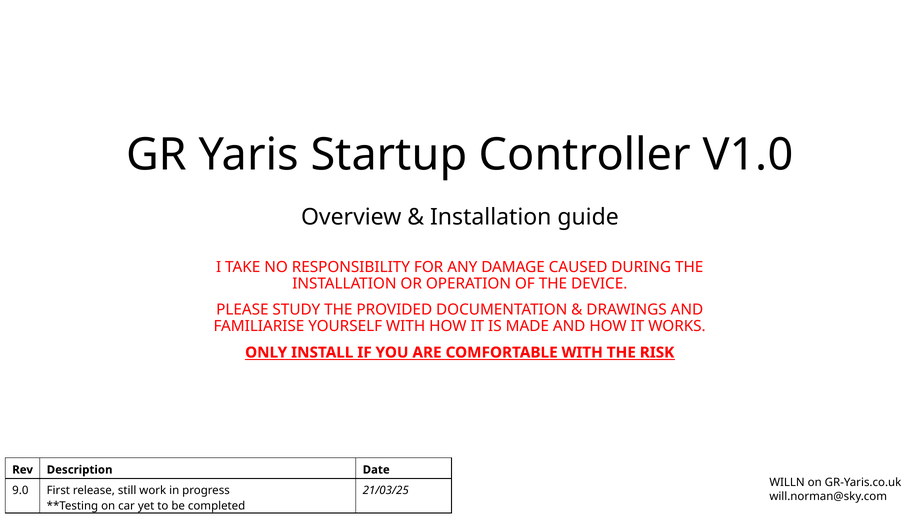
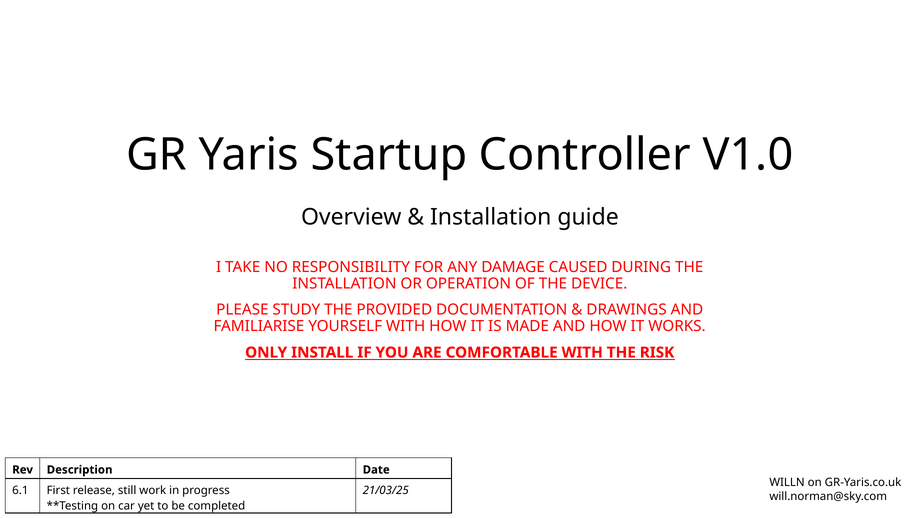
9.0: 9.0 -> 6.1
